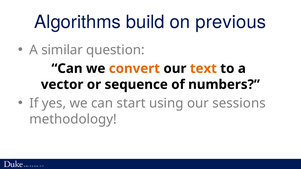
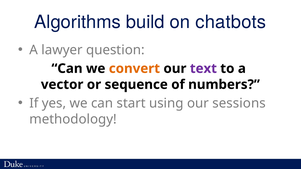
previous: previous -> chatbots
similar: similar -> lawyer
text colour: orange -> purple
